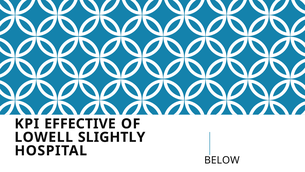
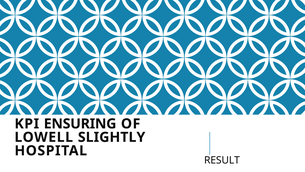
EFFECTIVE: EFFECTIVE -> ENSURING
BELOW: BELOW -> RESULT
